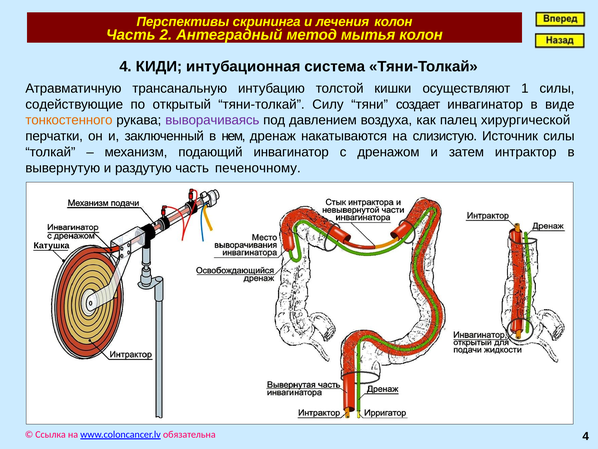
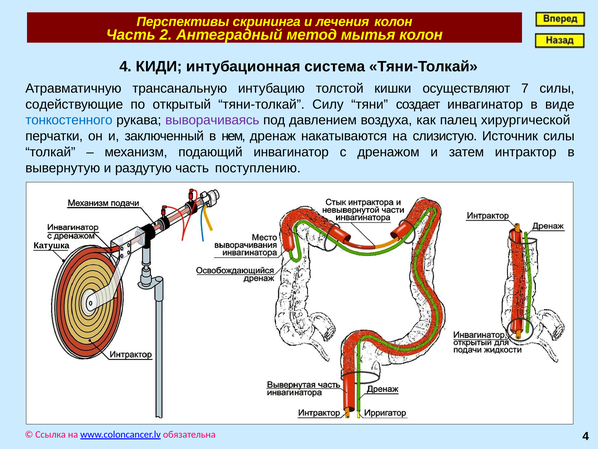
1: 1 -> 7
тонкостенного colour: orange -> blue
печеночному: печеночному -> поступлению
